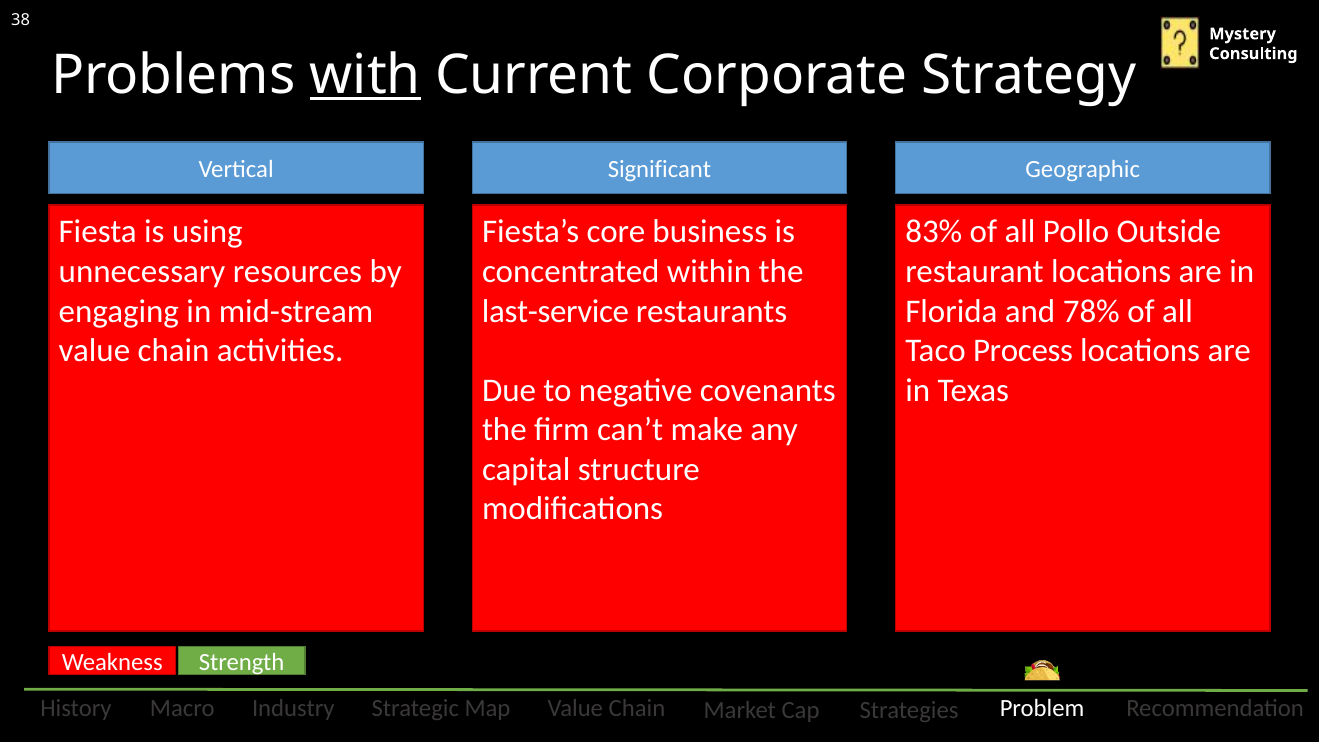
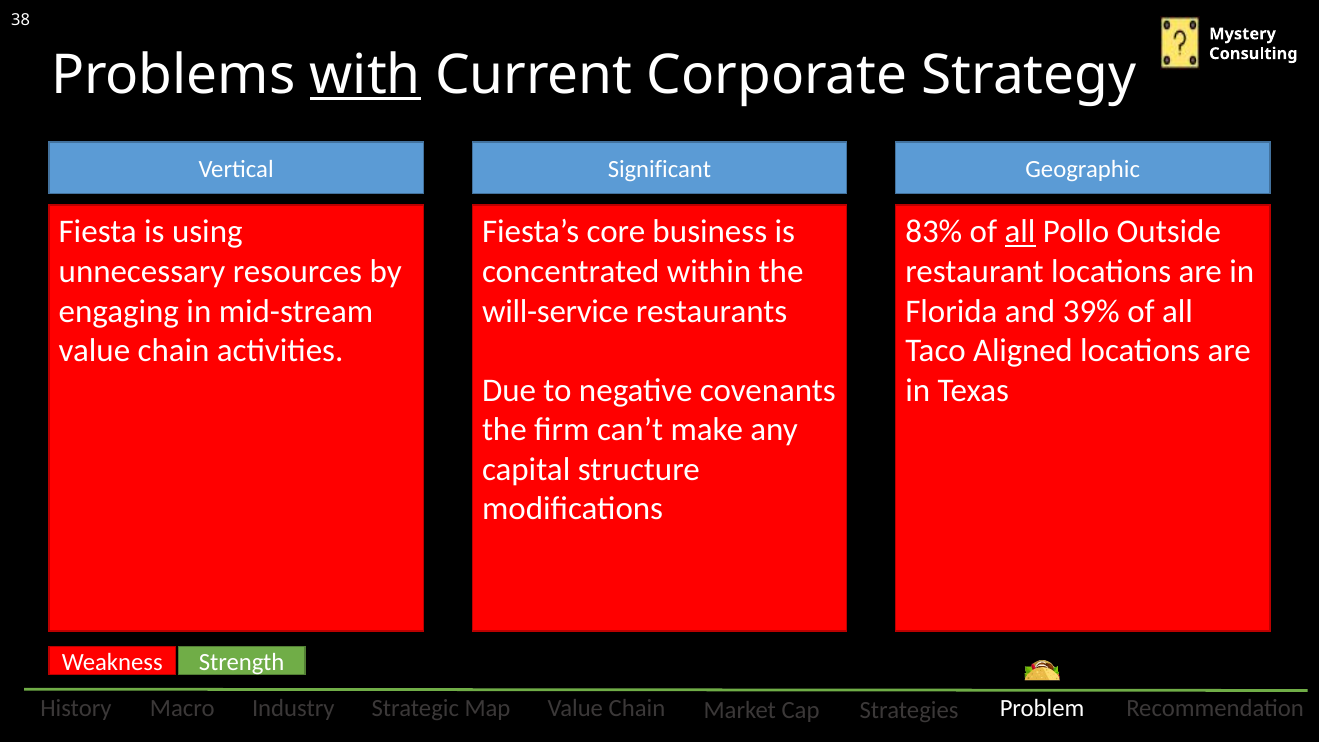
all at (1020, 232) underline: none -> present
last-service: last-service -> will-service
78%: 78% -> 39%
Process: Process -> Aligned
